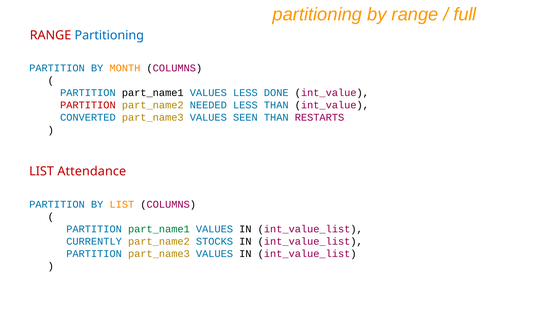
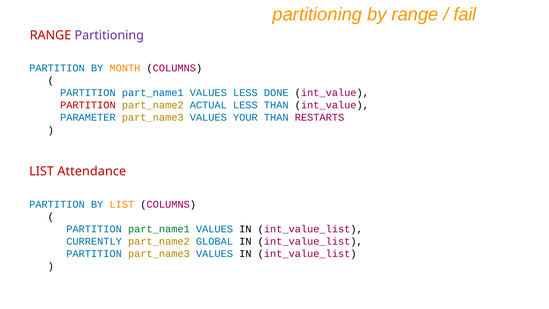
full: full -> fail
Partitioning at (109, 35) colour: blue -> purple
part_name1 at (153, 93) colour: black -> blue
NEEDED: NEEDED -> ACTUAL
CONVERTED: CONVERTED -> PARAMETER
SEEN: SEEN -> YOUR
STOCKS: STOCKS -> GLOBAL
